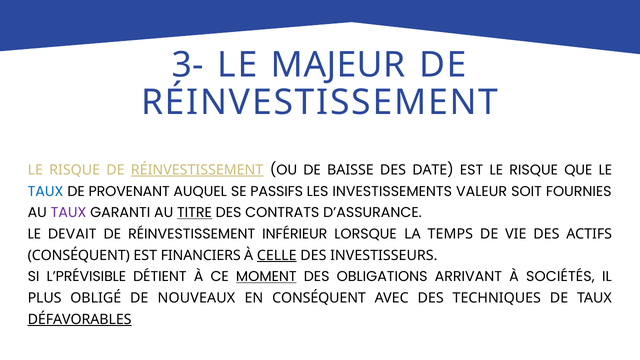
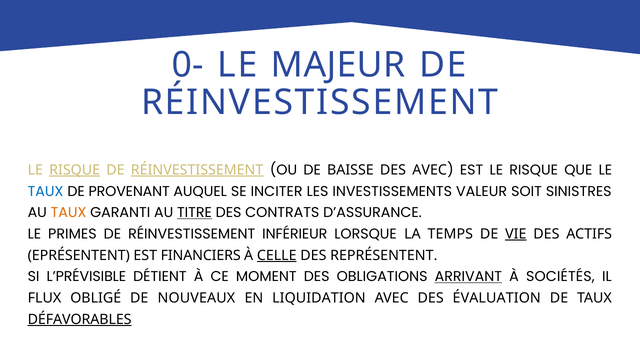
3-: 3- -> 0-
RISQUE at (75, 170) underline: none -> present
DES DATE: DATE -> AVEC
PASSIFS: PASSIFS -> INCITER
FOURNIES: FOURNIES -> SINISTRES
TAUX at (69, 213) colour: purple -> orange
DEVAIT: DEVAIT -> PRIMES
VIE underline: none -> present
CONSÉQUENT at (79, 255): CONSÉQUENT -> EPRÉSENTENT
INVESTISSEURS: INVESTISSEURS -> REPRÉSENTENT
MOMENT underline: present -> none
ARRIVANT underline: none -> present
PLUS: PLUS -> FLUX
EN CONSÉQUENT: CONSÉQUENT -> LIQUIDATION
TECHNIQUES: TECHNIQUES -> ÉVALUATION
